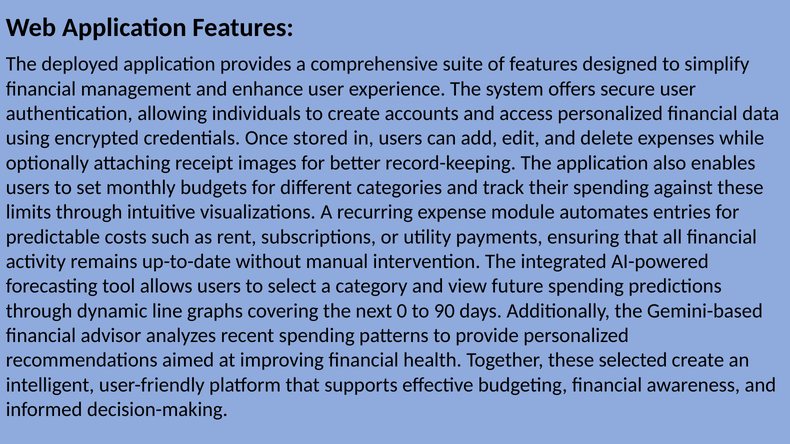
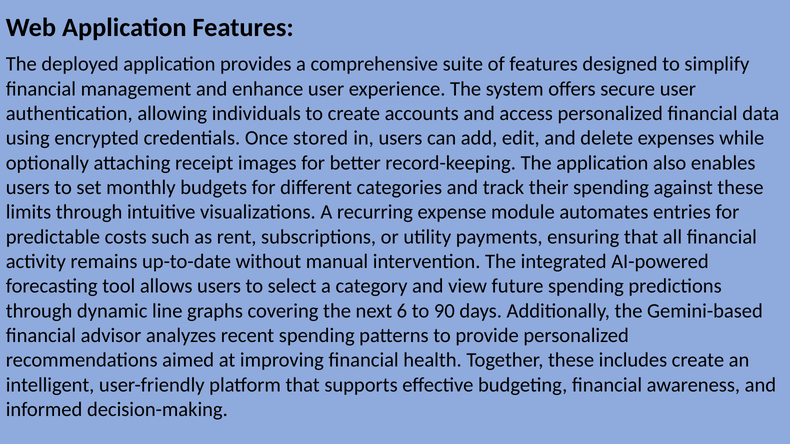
0: 0 -> 6
selected: selected -> includes
